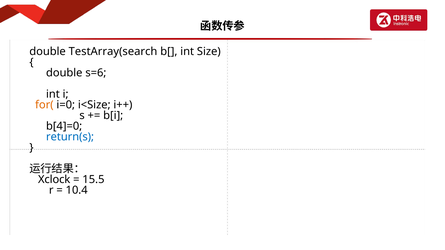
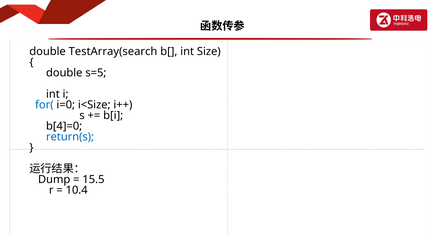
s=6: s=6 -> s=5
for( colour: orange -> blue
Xclock: Xclock -> Dump
